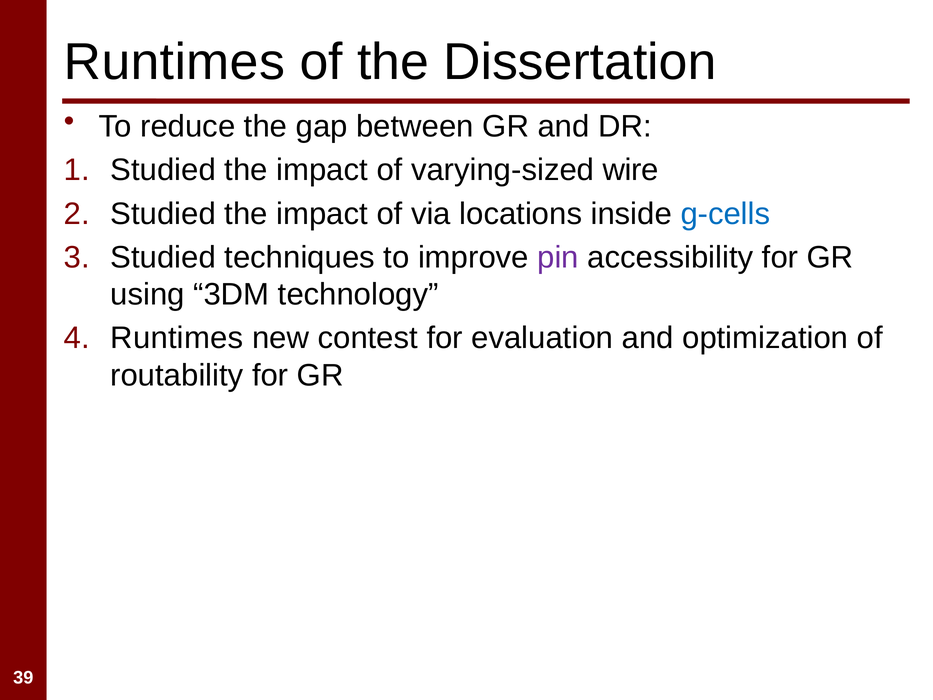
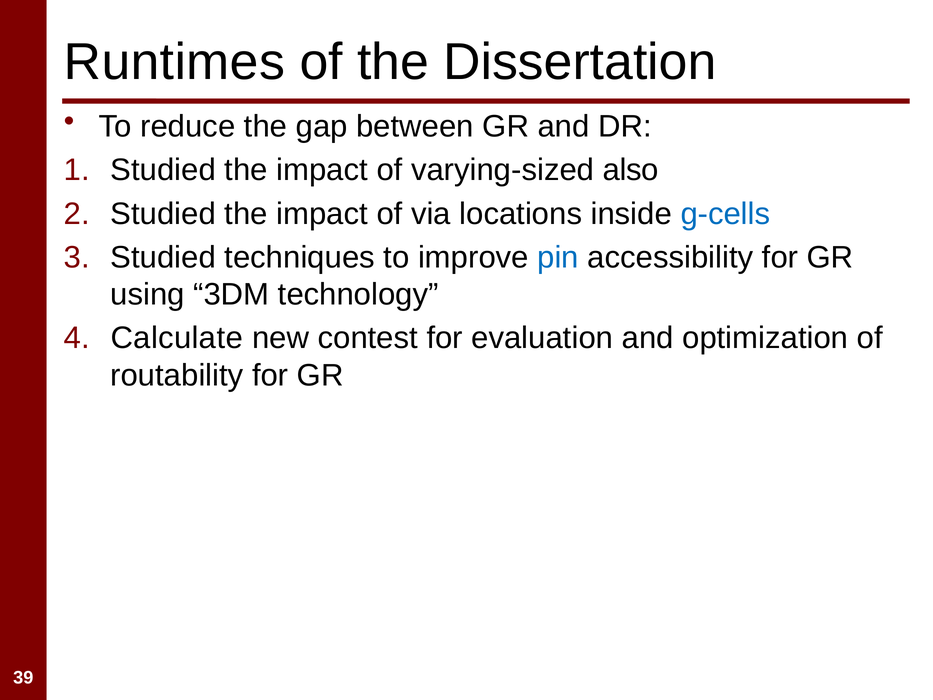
wire: wire -> also
pin colour: purple -> blue
Runtimes at (177, 338): Runtimes -> Calculate
